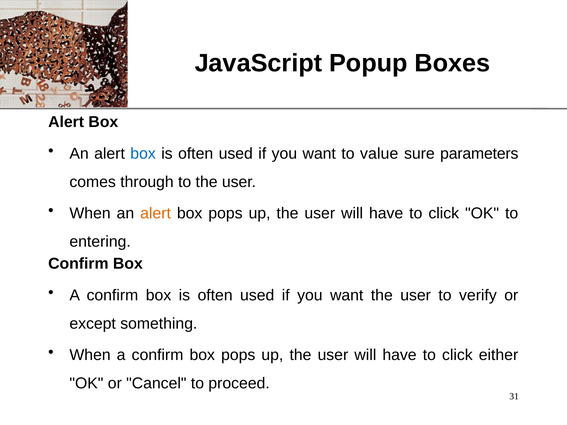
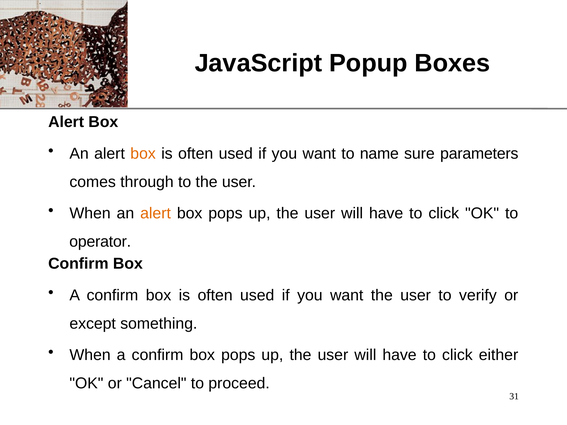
box at (143, 154) colour: blue -> orange
value: value -> name
entering: entering -> operator
